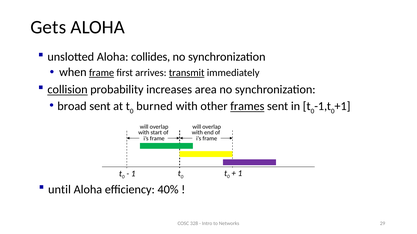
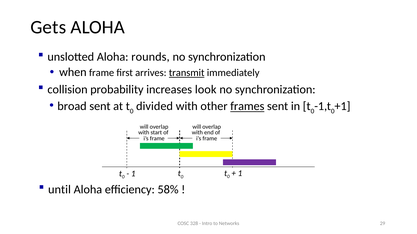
collides: collides -> rounds
frame at (102, 73) underline: present -> none
collision underline: present -> none
area: area -> look
burned: burned -> divided
40%: 40% -> 58%
